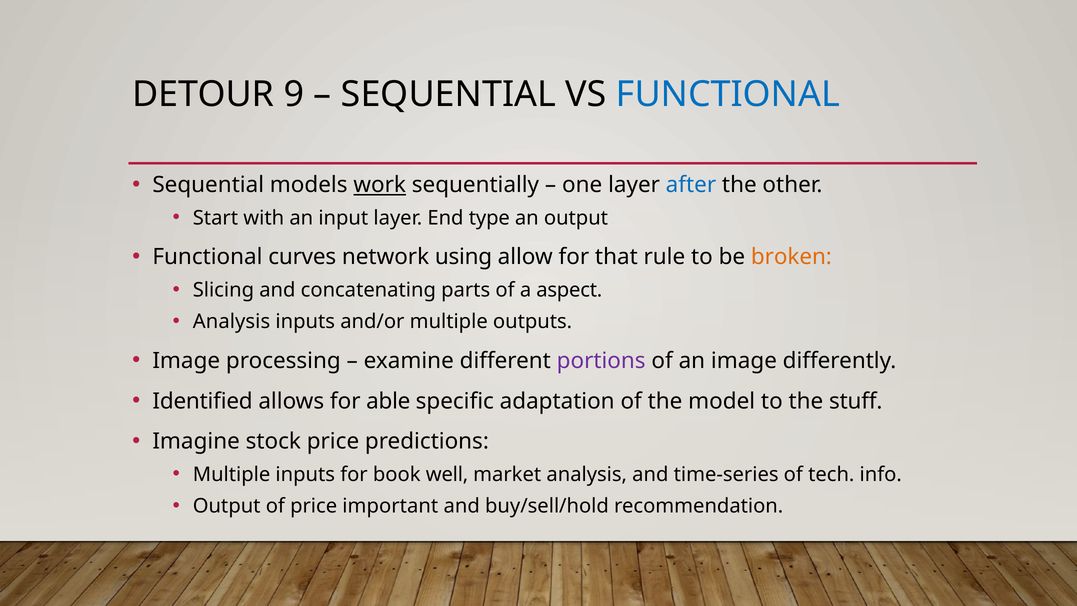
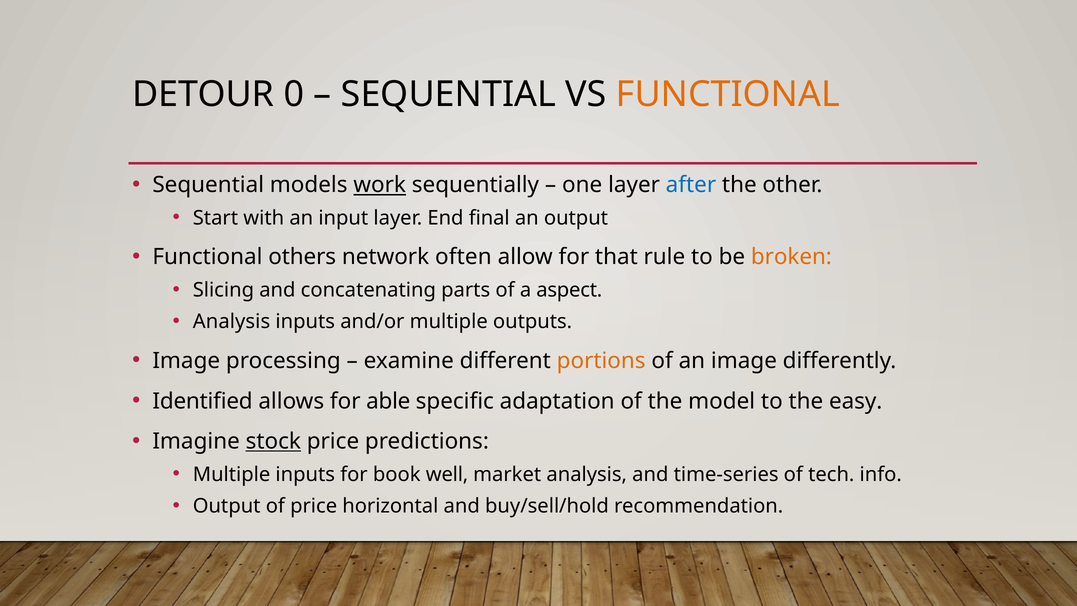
9: 9 -> 0
FUNCTIONAL at (728, 94) colour: blue -> orange
type: type -> final
curves: curves -> others
using: using -> often
portions colour: purple -> orange
stuff: stuff -> easy
stock underline: none -> present
important: important -> horizontal
